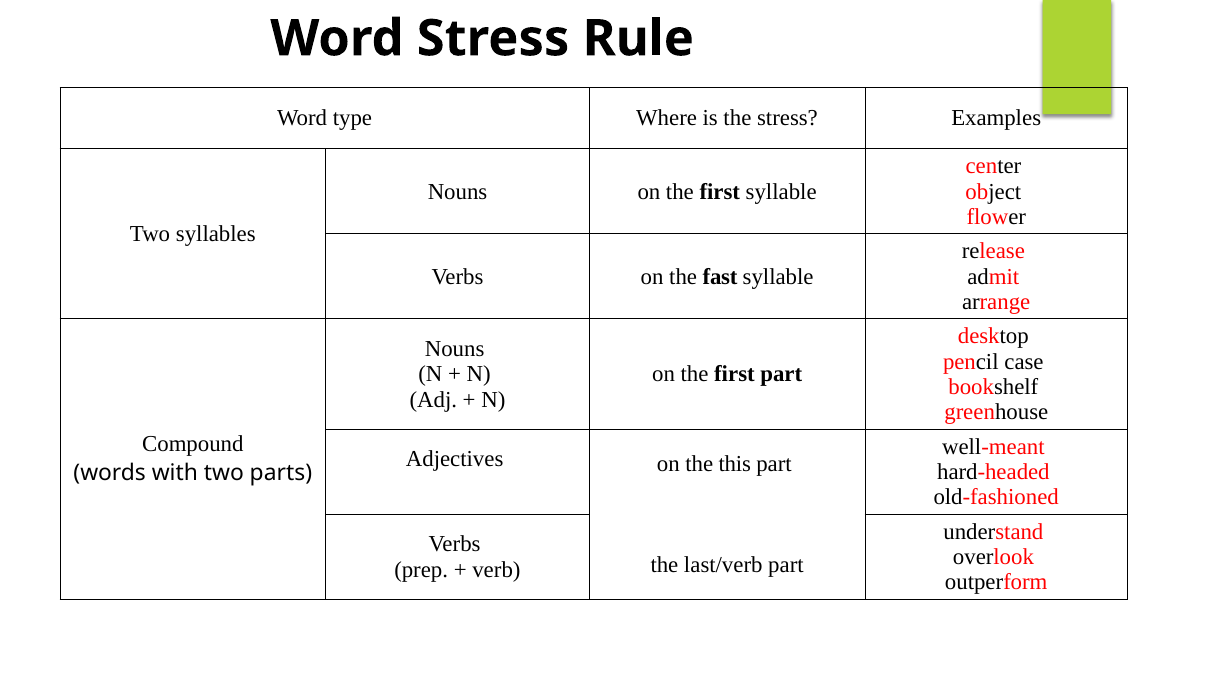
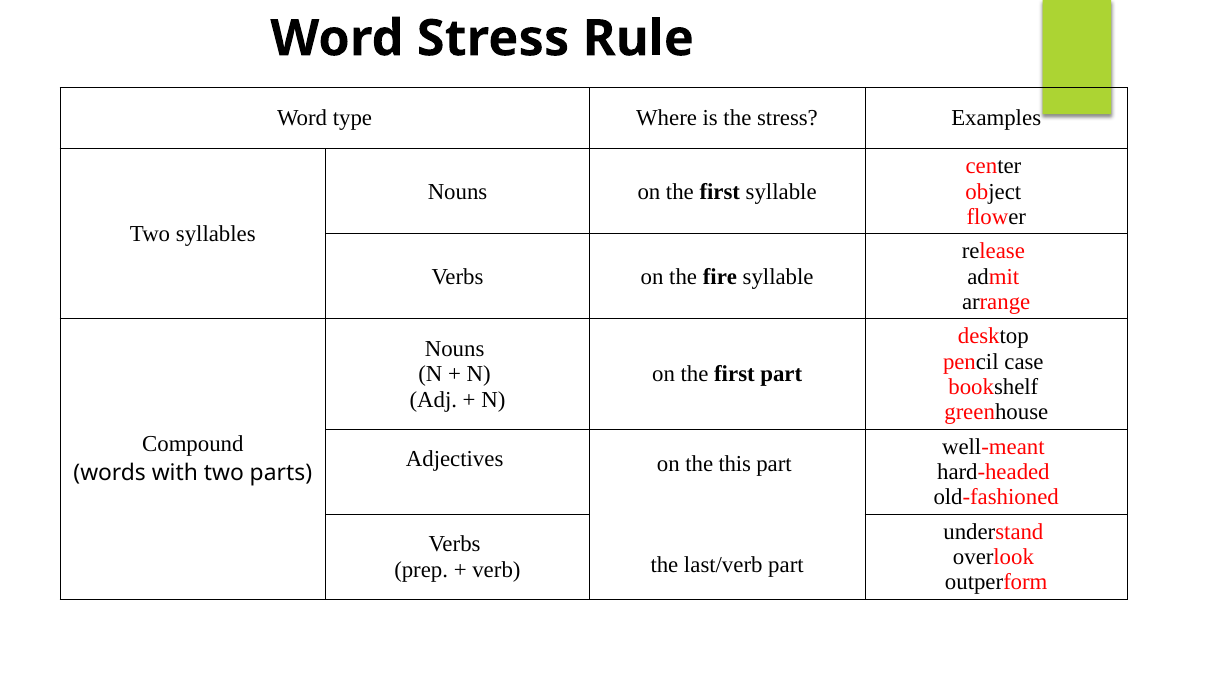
fast: fast -> fire
